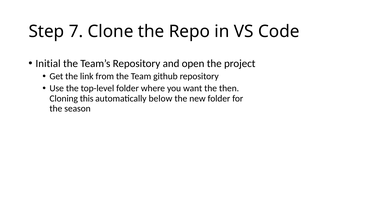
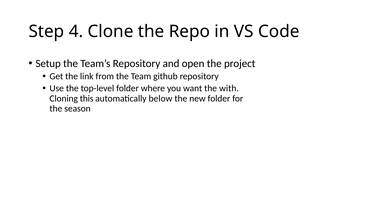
7: 7 -> 4
Initial: Initial -> Setup
then: then -> with
